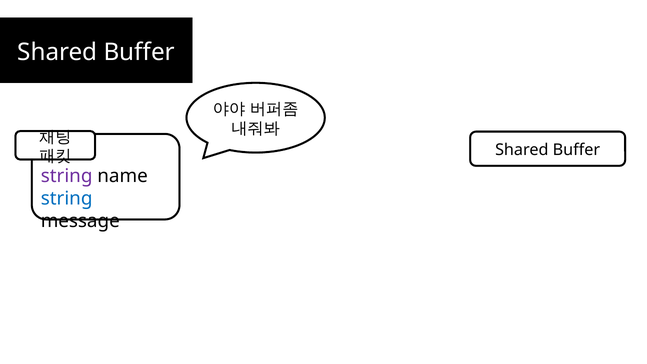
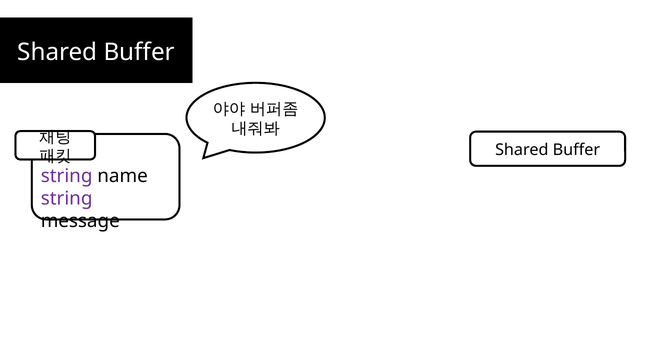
string at (67, 198) colour: blue -> purple
